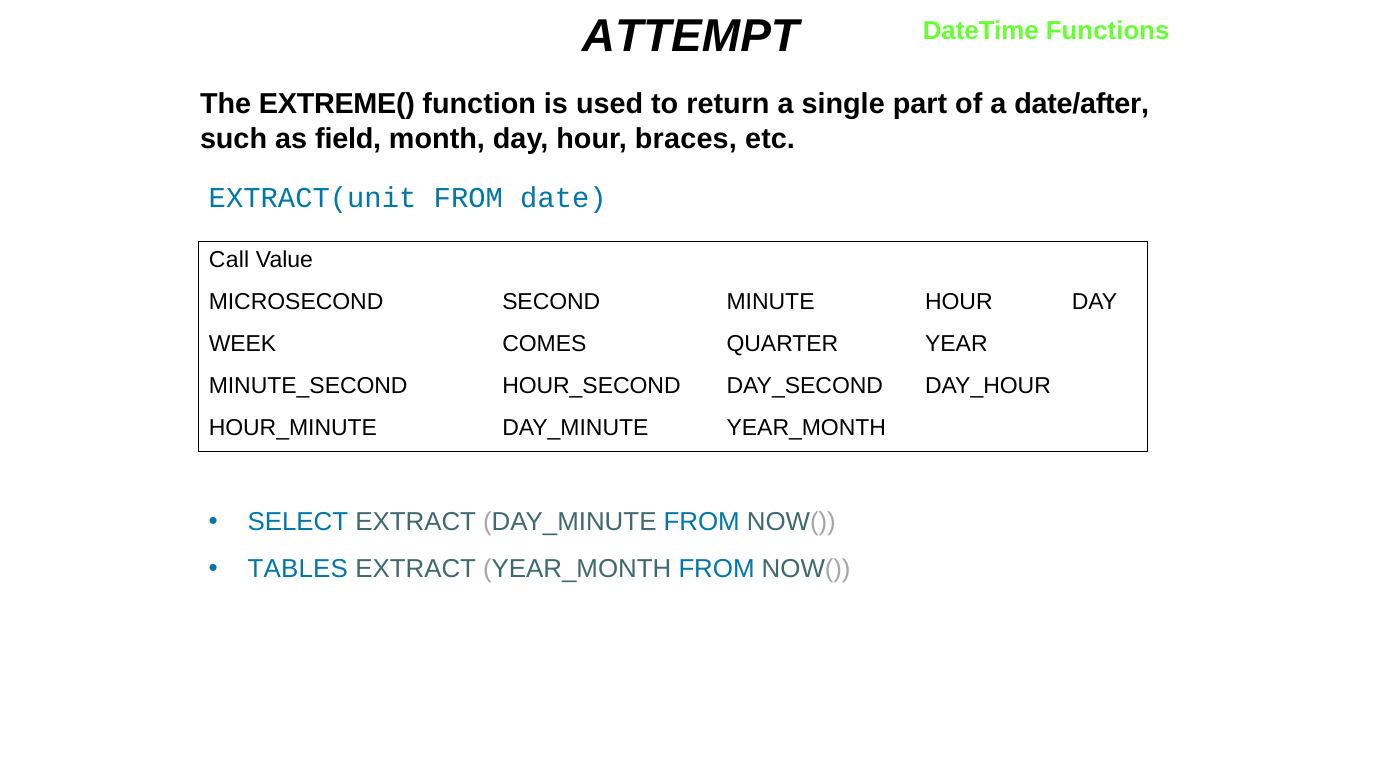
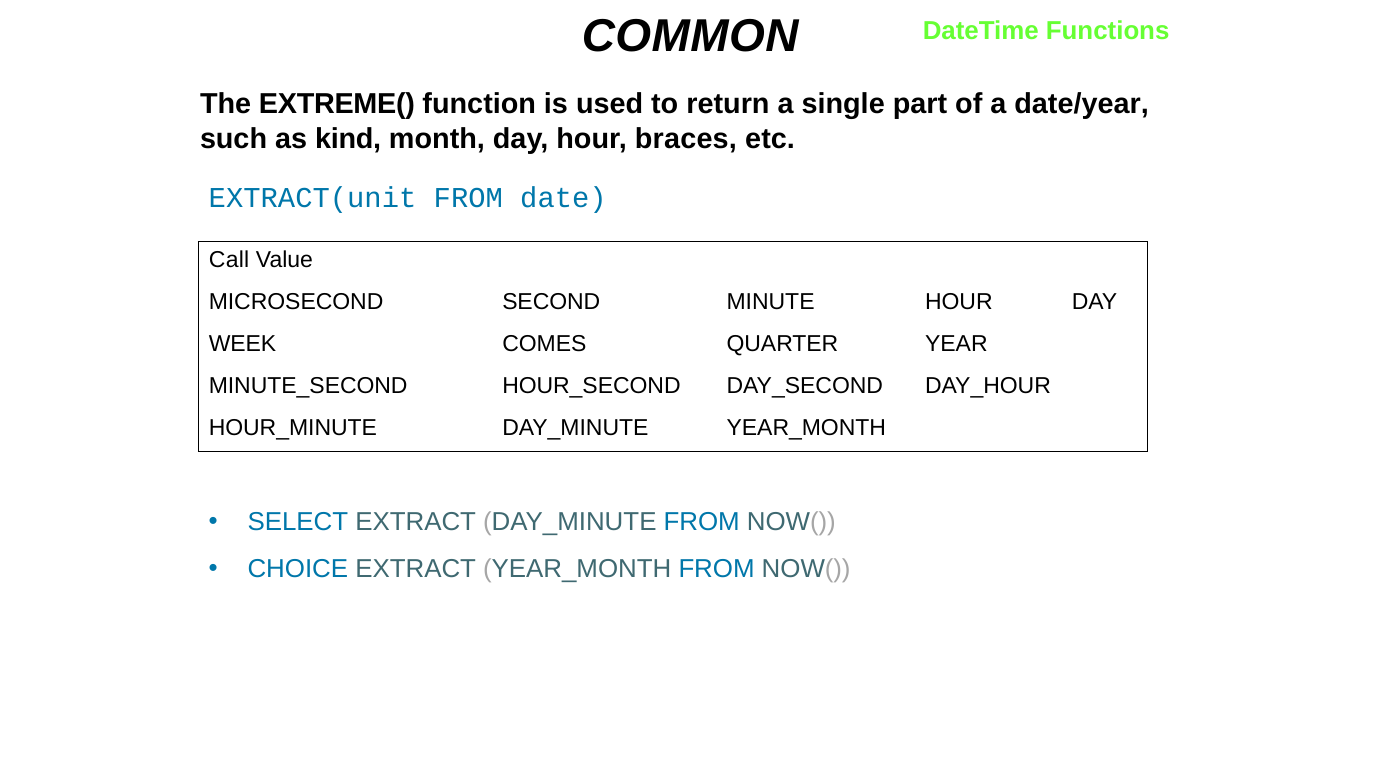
ATTEMPT: ATTEMPT -> COMMON
date/after: date/after -> date/year
field: field -> kind
TABLES: TABLES -> CHOICE
